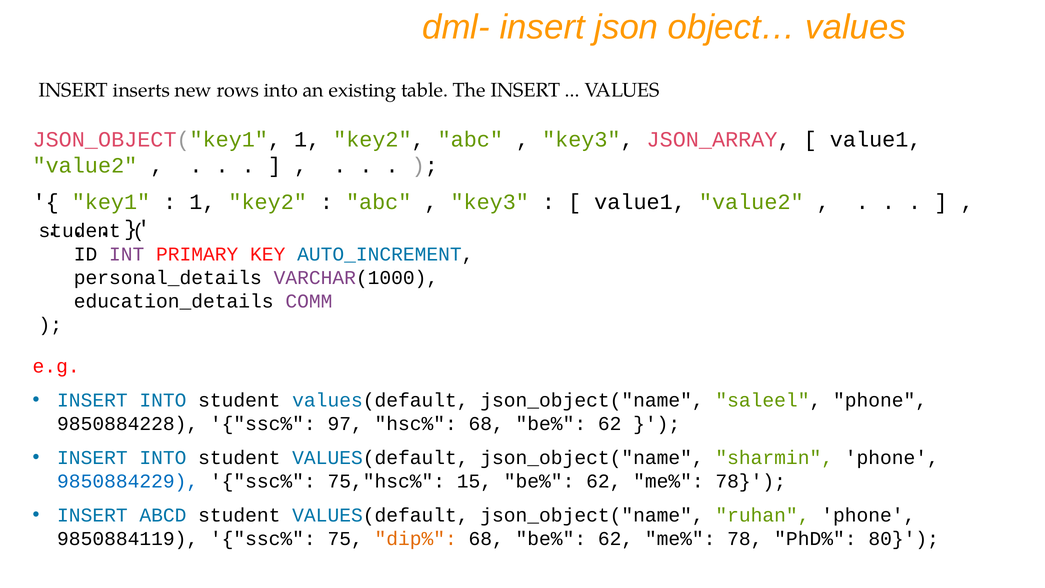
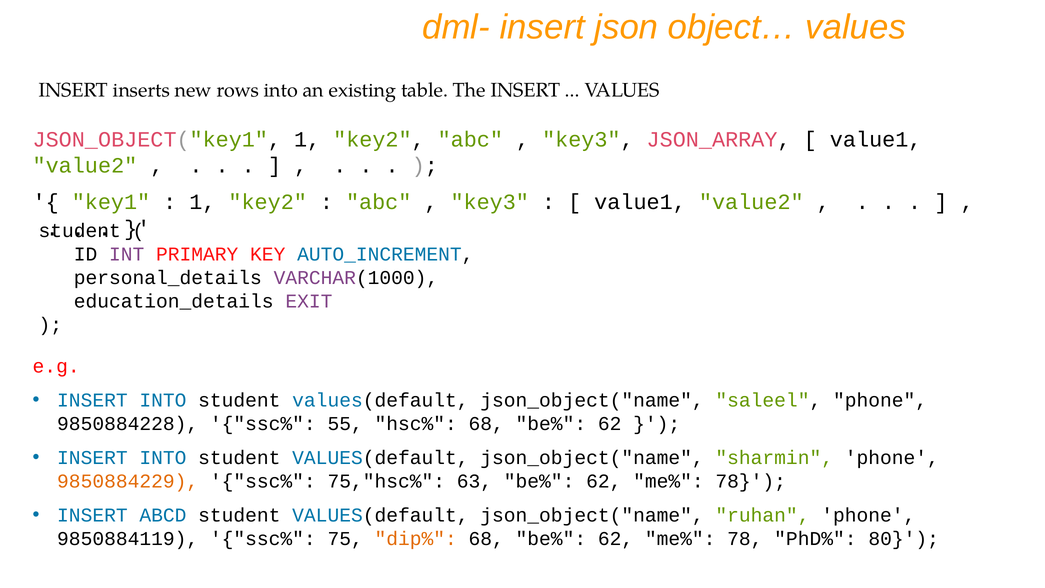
COMM: COMM -> EXIT
97: 97 -> 55
9850884229 colour: blue -> orange
15: 15 -> 63
